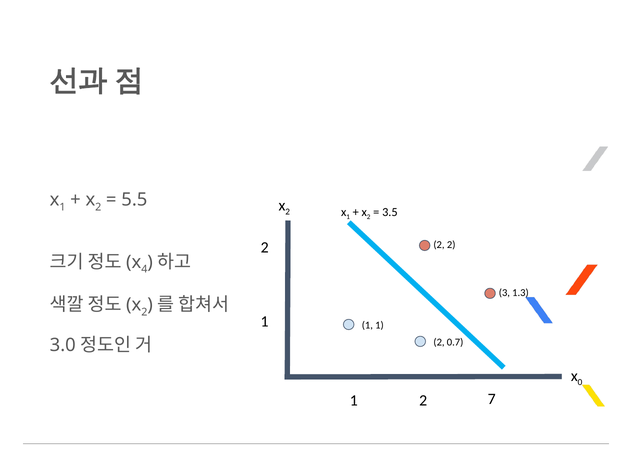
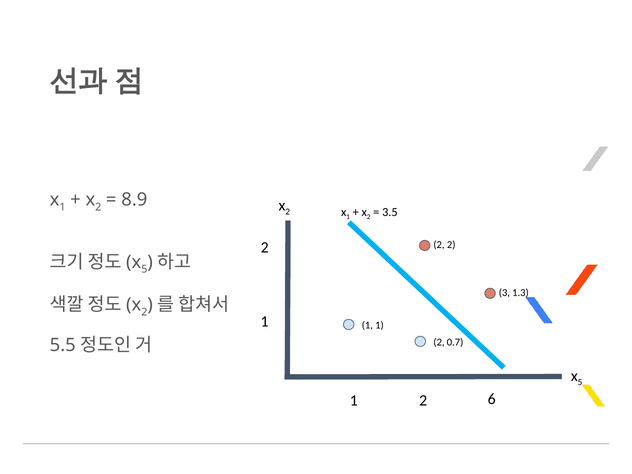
5.5: 5.5 -> 8.9
4 at (144, 269): 4 -> 5
3.0: 3.0 -> 5.5
0 at (580, 382): 0 -> 5
7: 7 -> 6
